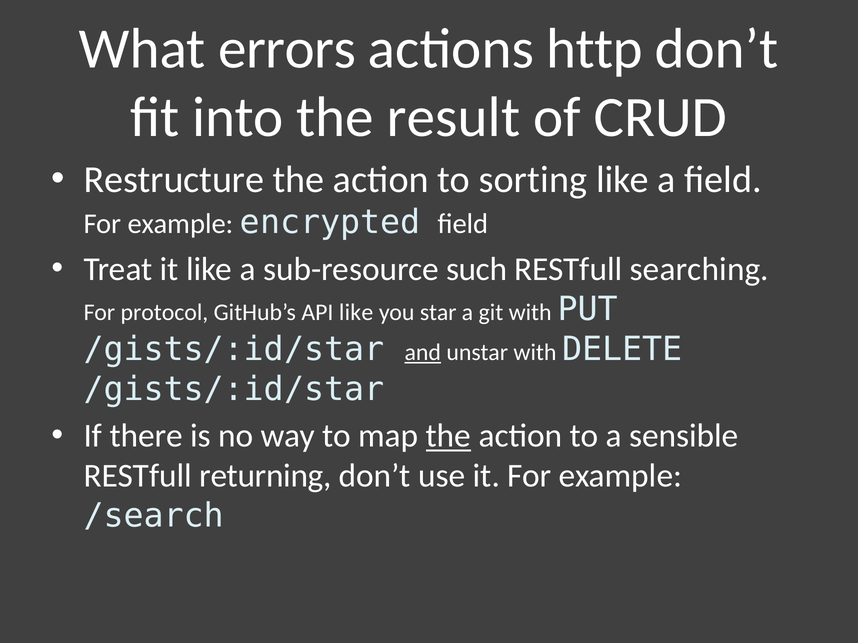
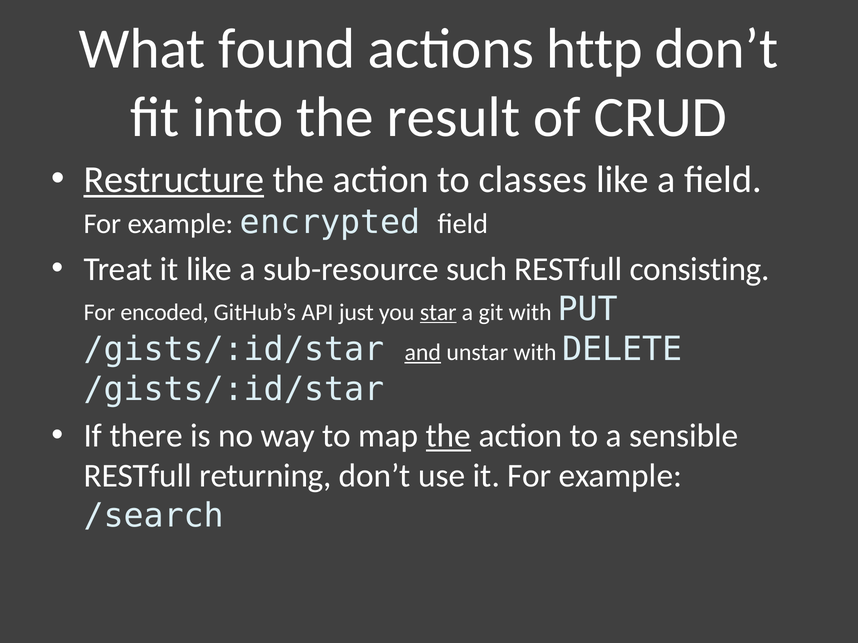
errors: errors -> found
Restructure underline: none -> present
sorting: sorting -> classes
searching: searching -> consisting
protocol: protocol -> encoded
API like: like -> just
star underline: none -> present
